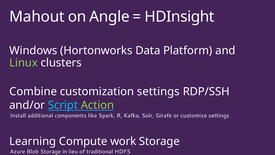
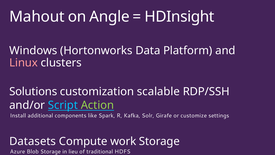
Linux colour: light green -> pink
Combine: Combine -> Solutions
customization settings: settings -> scalable
Learning: Learning -> Datasets
